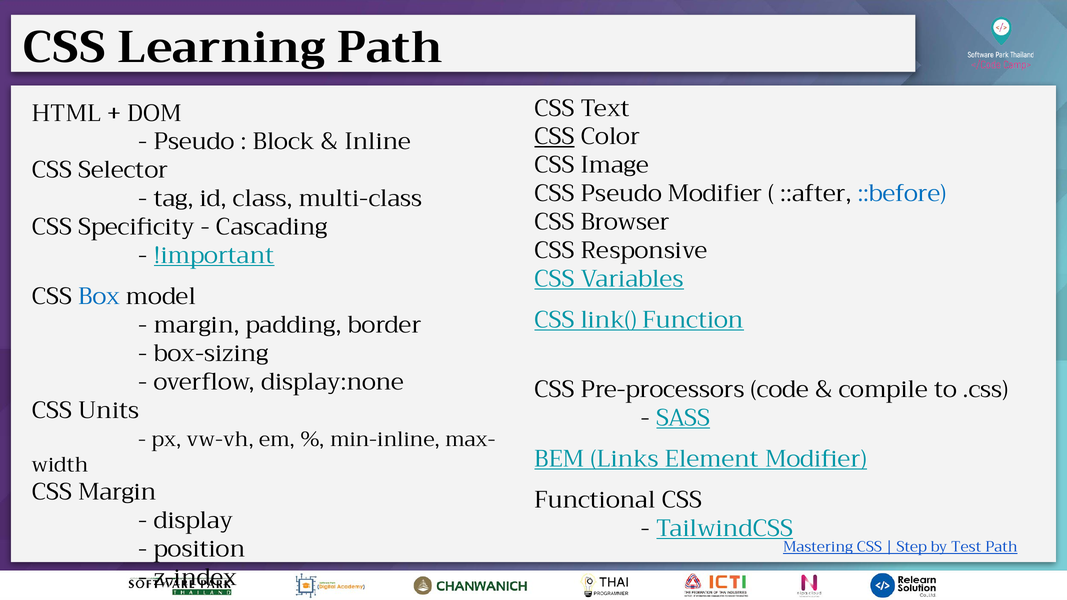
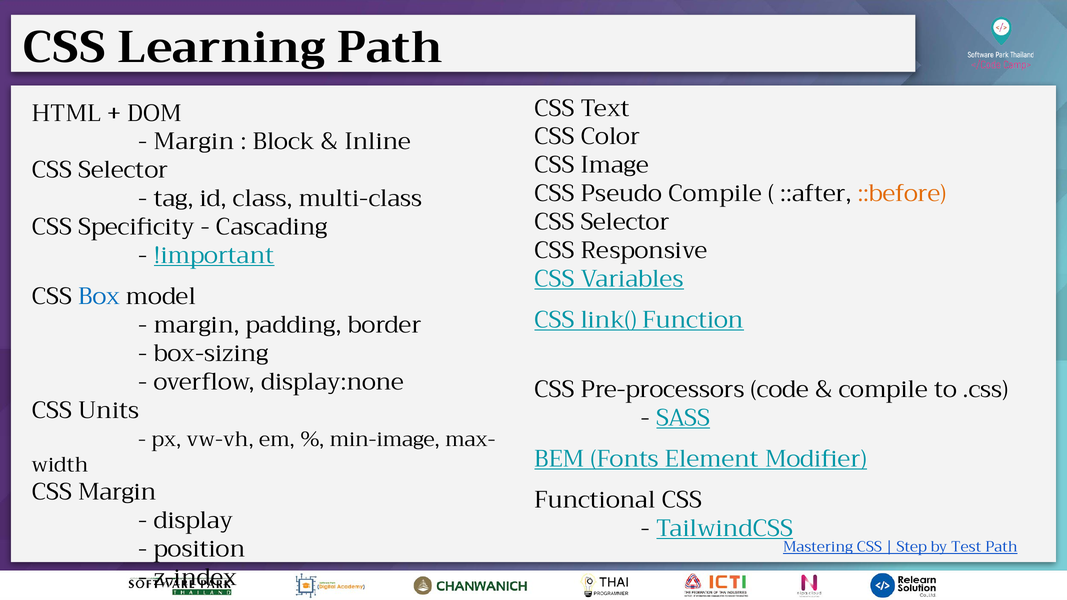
CSS at (554, 137) underline: present -> none
Pseudo at (194, 142): Pseudo -> Margin
Pseudo Modifier: Modifier -> Compile
::before colour: blue -> orange
Browser at (625, 222): Browser -> Selector
min-inline: min-inline -> min-image
Links: Links -> Fonts
